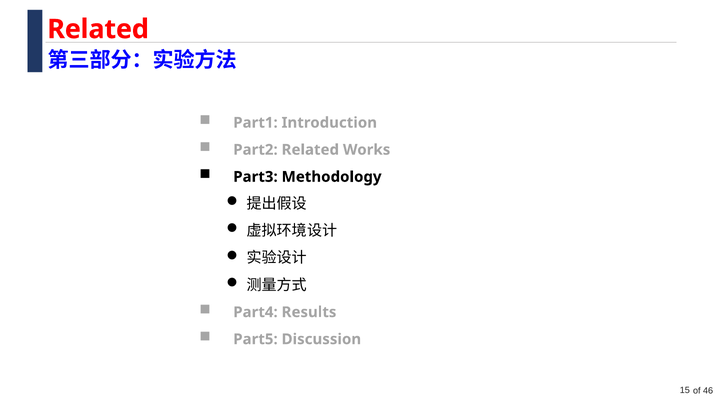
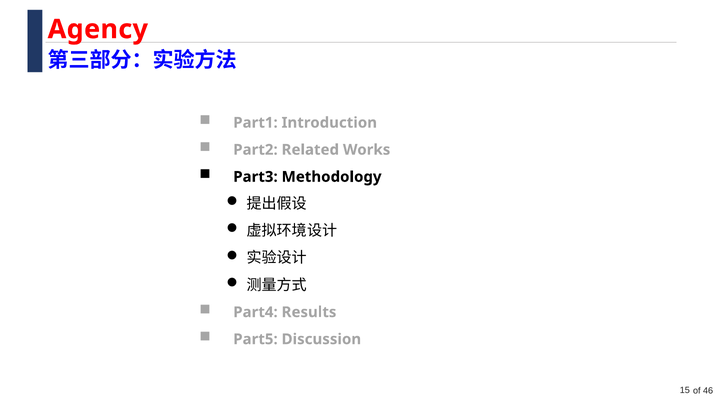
Related at (98, 29): Related -> Agency
